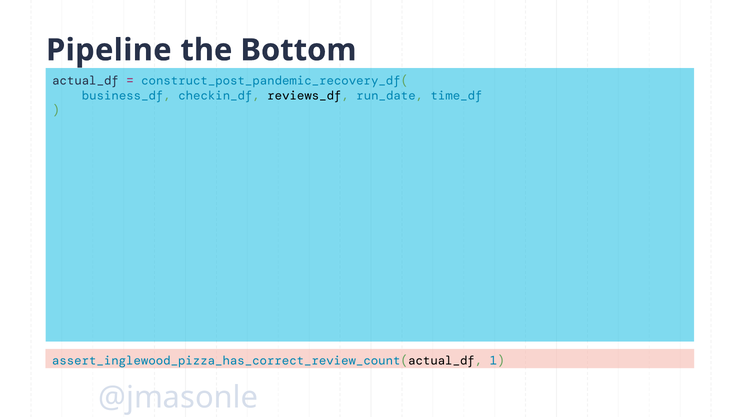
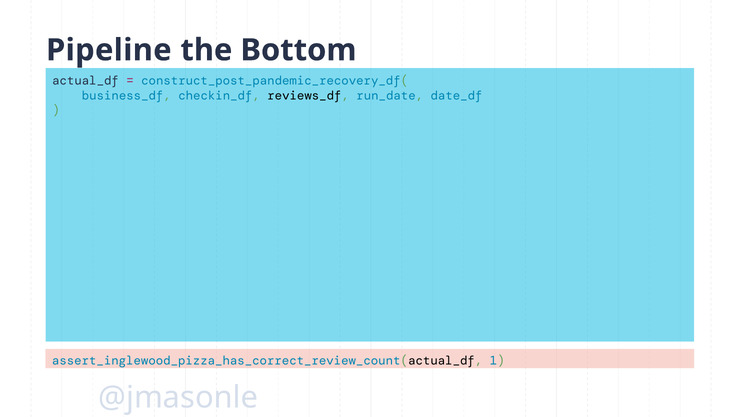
time_df: time_df -> date_df
